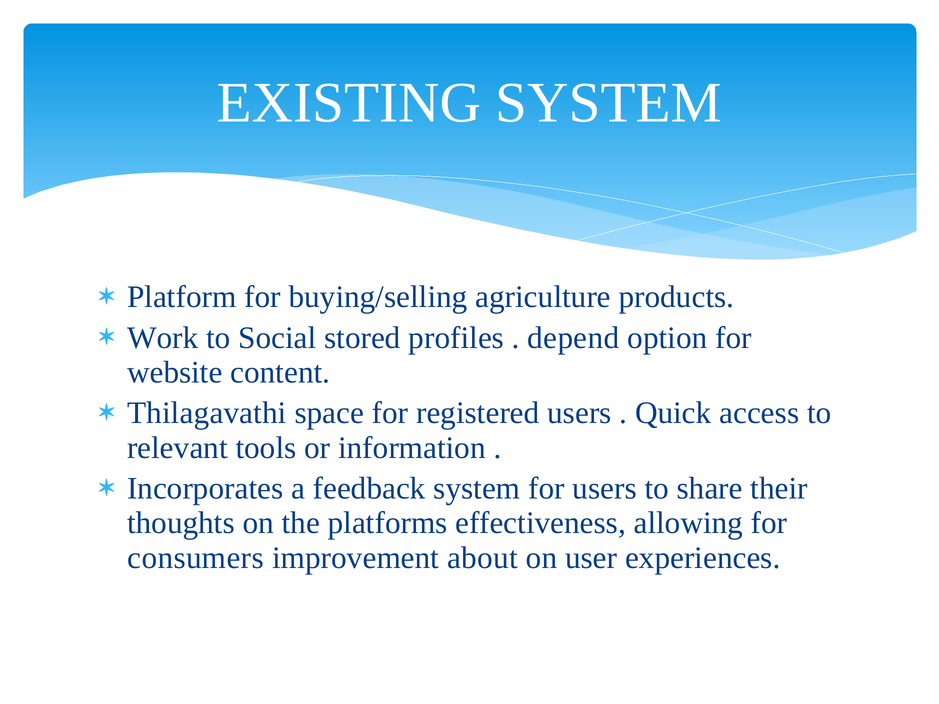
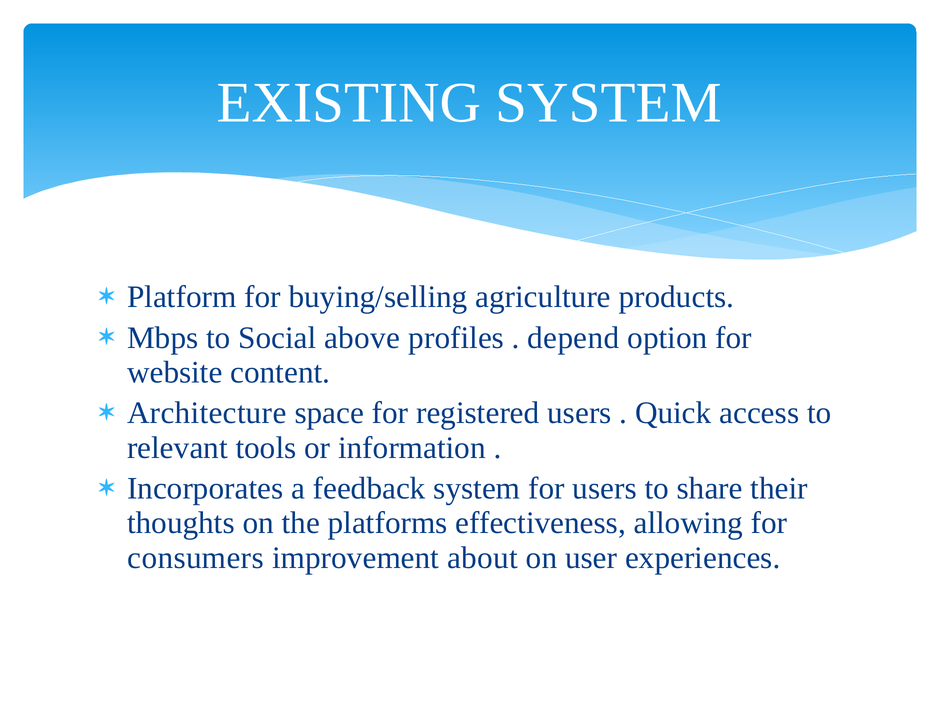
Work: Work -> Mbps
stored: stored -> above
Thilagavathi: Thilagavathi -> Architecture
